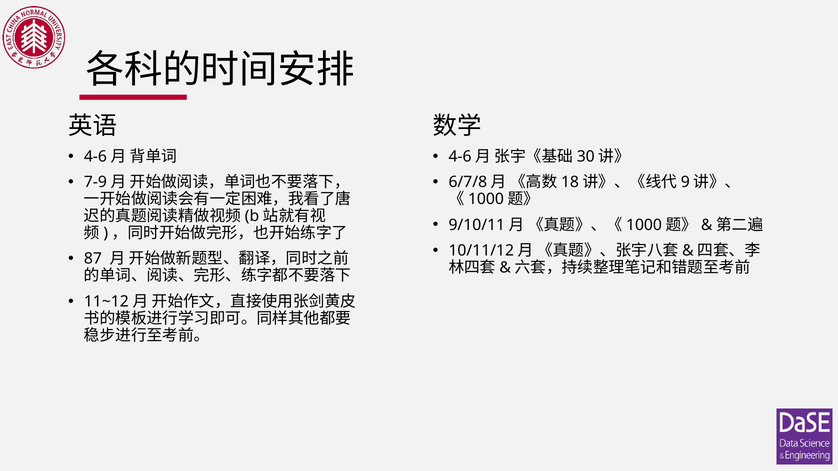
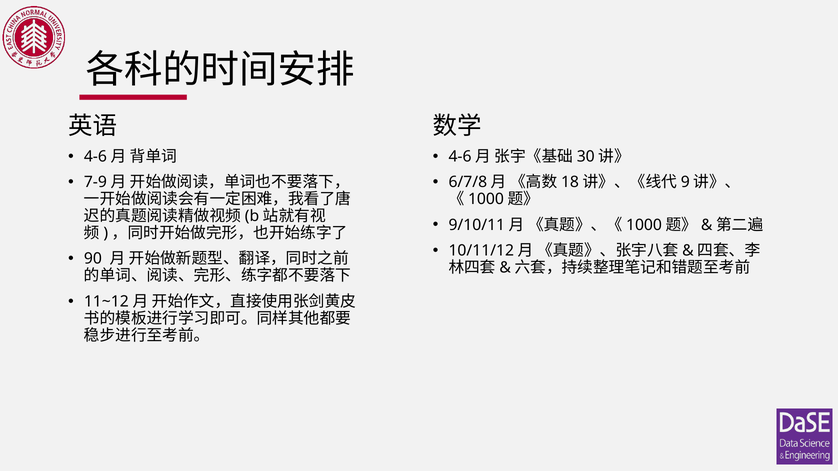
87: 87 -> 90
